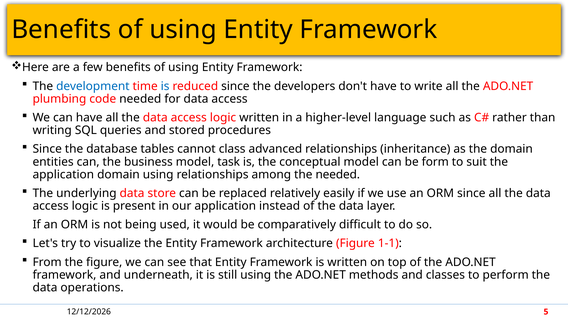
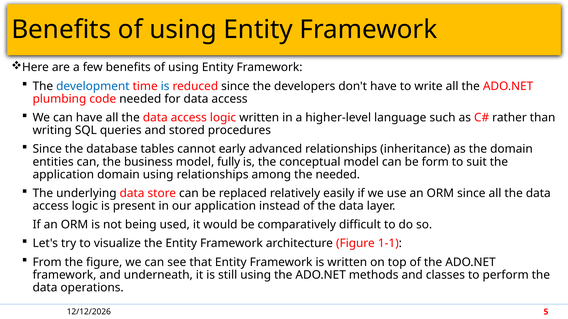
class: class -> early
task: task -> fully
